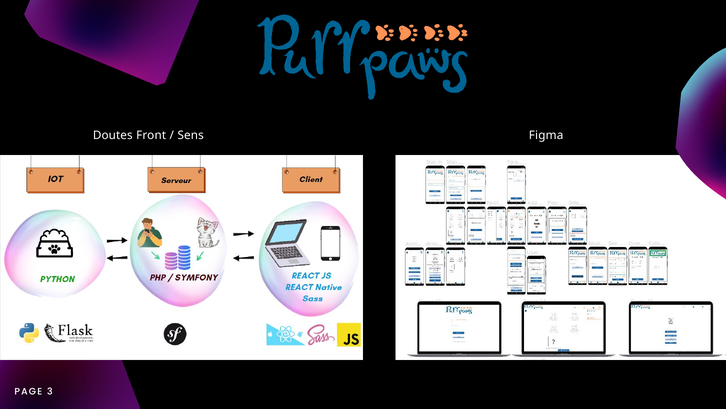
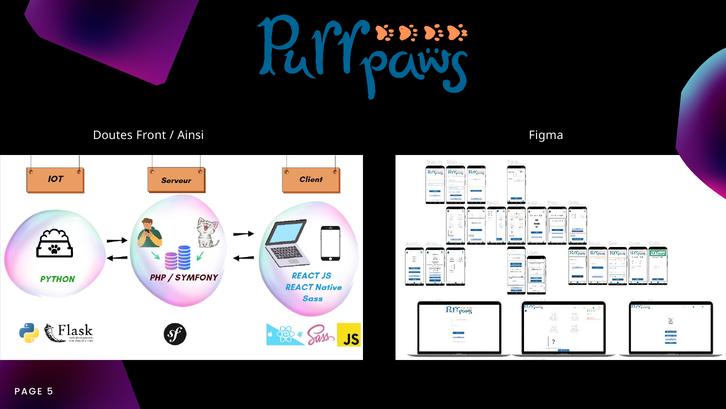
Sens: Sens -> Ainsi
3: 3 -> 5
